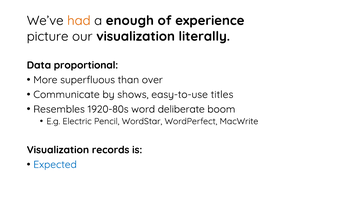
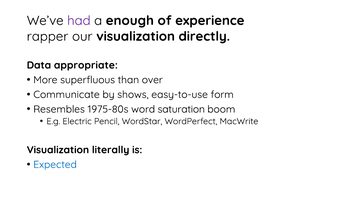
had colour: orange -> purple
picture: picture -> rapper
literally: literally -> directly
proportional: proportional -> appropriate
titles: titles -> form
1920-80s: 1920-80s -> 1975-80s
deliberate: deliberate -> saturation
records: records -> literally
